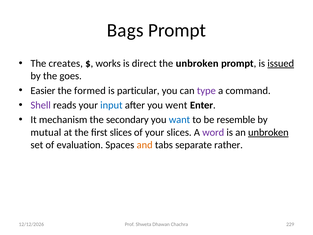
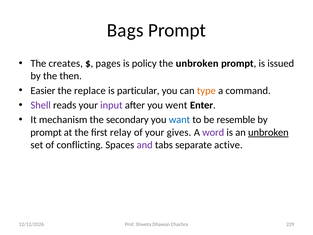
works: works -> pages
direct: direct -> policy
issued underline: present -> none
goes: goes -> then
formed: formed -> replace
type colour: purple -> orange
input colour: blue -> purple
mutual at (46, 132): mutual -> prompt
first slices: slices -> relay
your slices: slices -> gives
evaluation: evaluation -> conflicting
and colour: orange -> purple
rather: rather -> active
